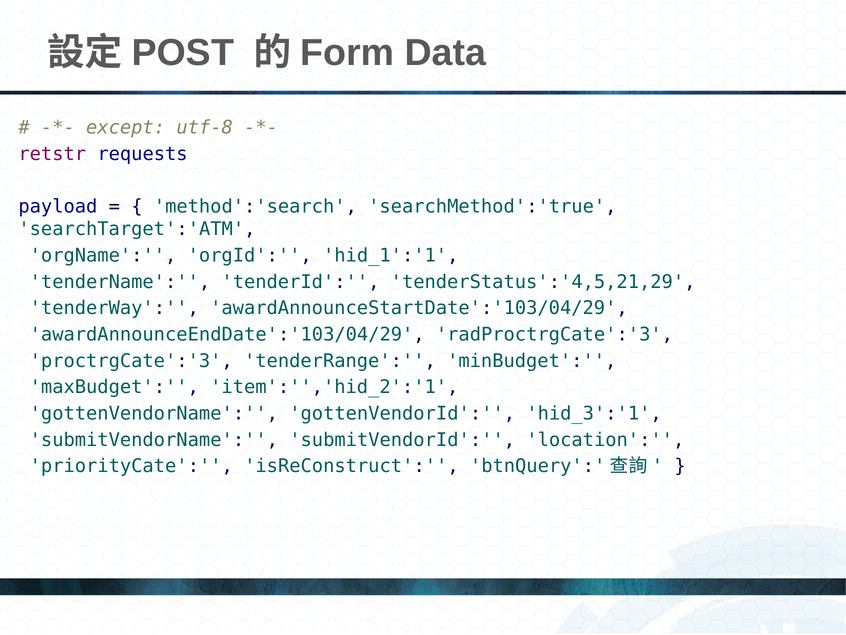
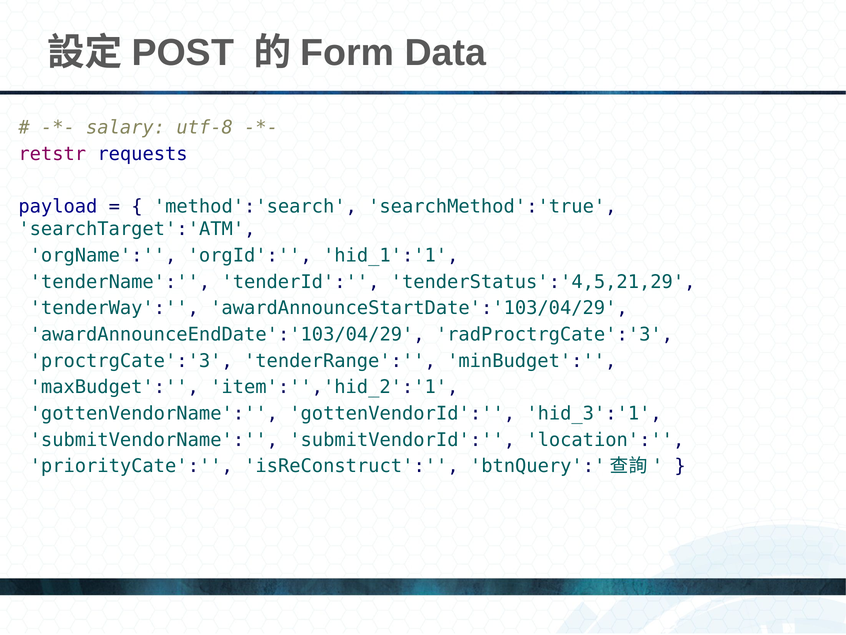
except: except -> salary
